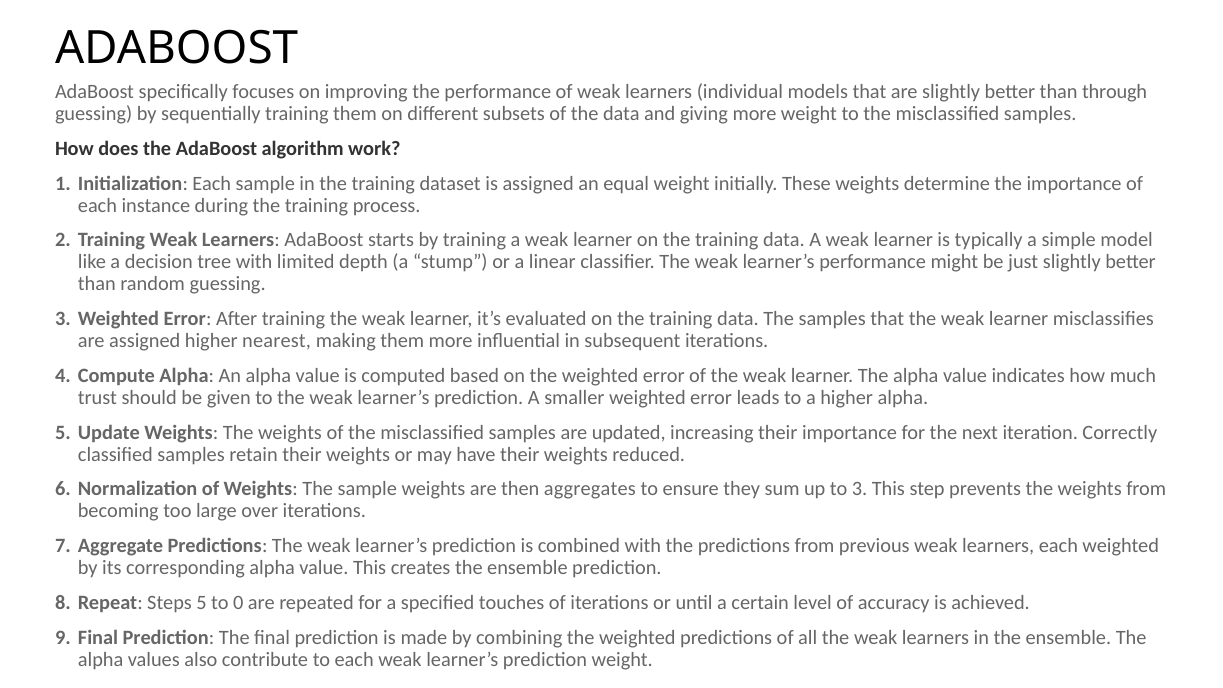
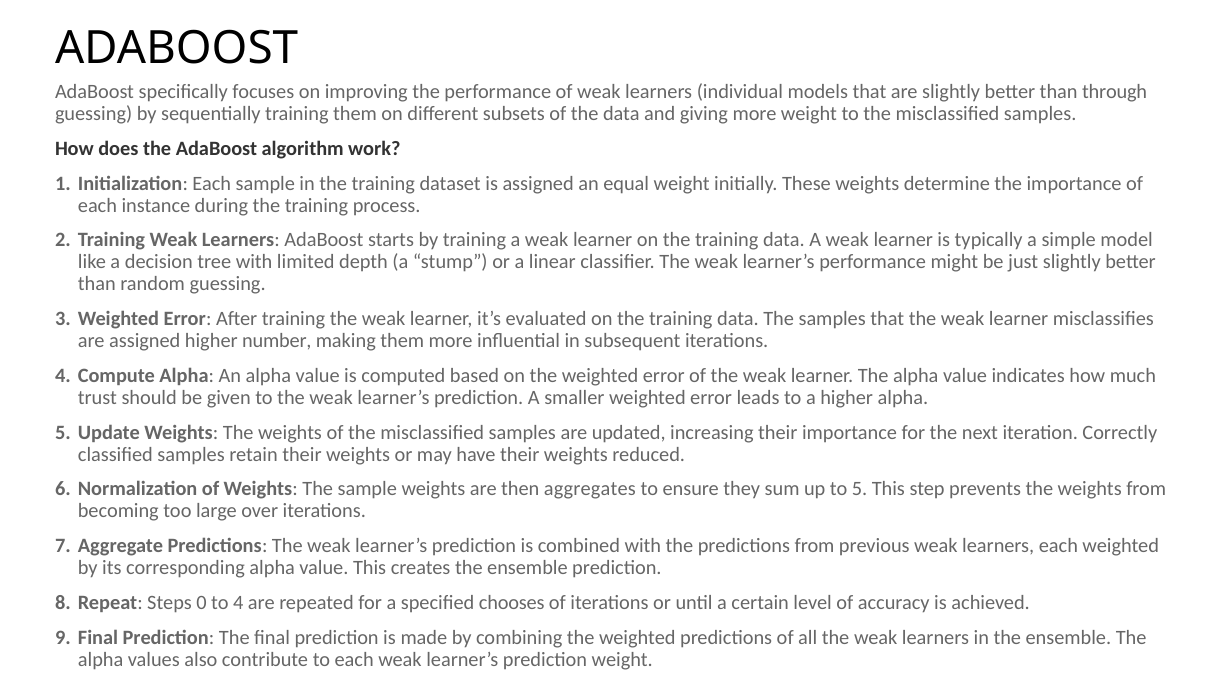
nearest: nearest -> number
to 3: 3 -> 5
Steps 5: 5 -> 0
to 0: 0 -> 4
touches: touches -> chooses
